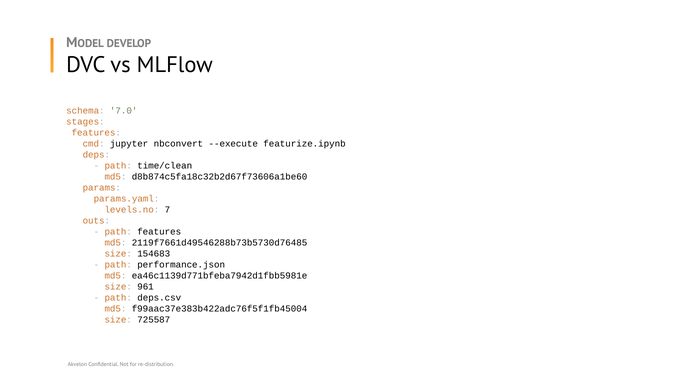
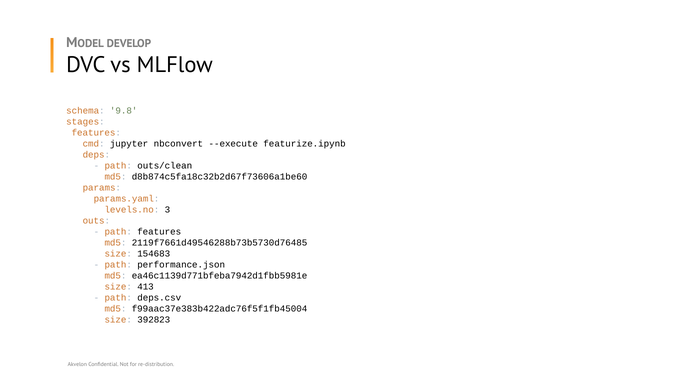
7.0: 7.0 -> 9.8
time/clean: time/clean -> outs/clean
7: 7 -> 3
961: 961 -> 413
725587: 725587 -> 392823
